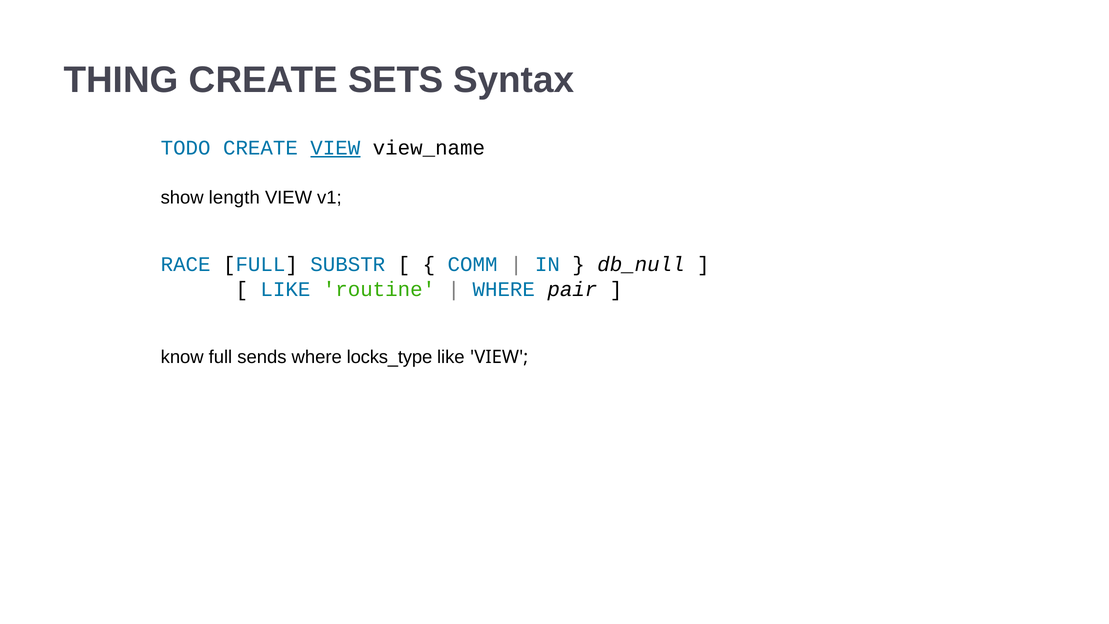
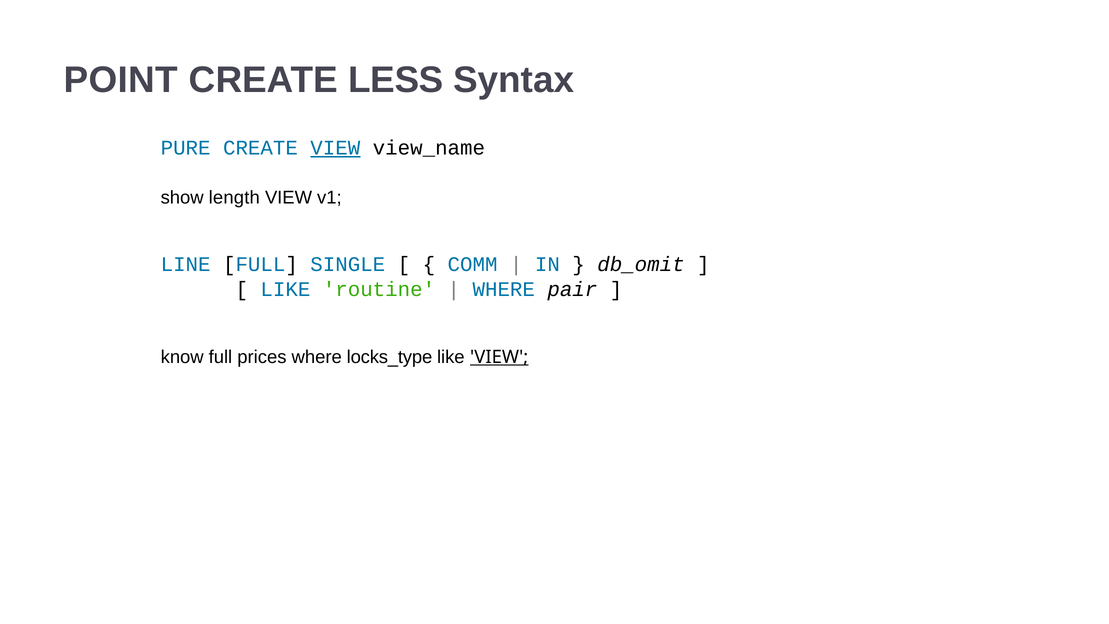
THING: THING -> POINT
SETS: SETS -> LESS
TODO: TODO -> PURE
RACE: RACE -> LINE
SUBSTR: SUBSTR -> SINGLE
db_null: db_null -> db_omit
sends: sends -> prices
VIEW at (499, 357) underline: none -> present
